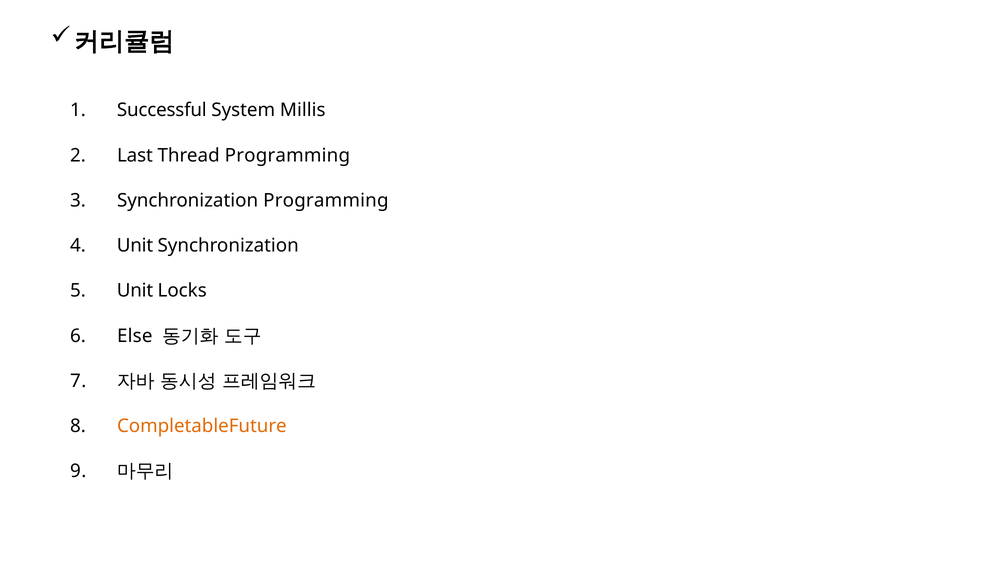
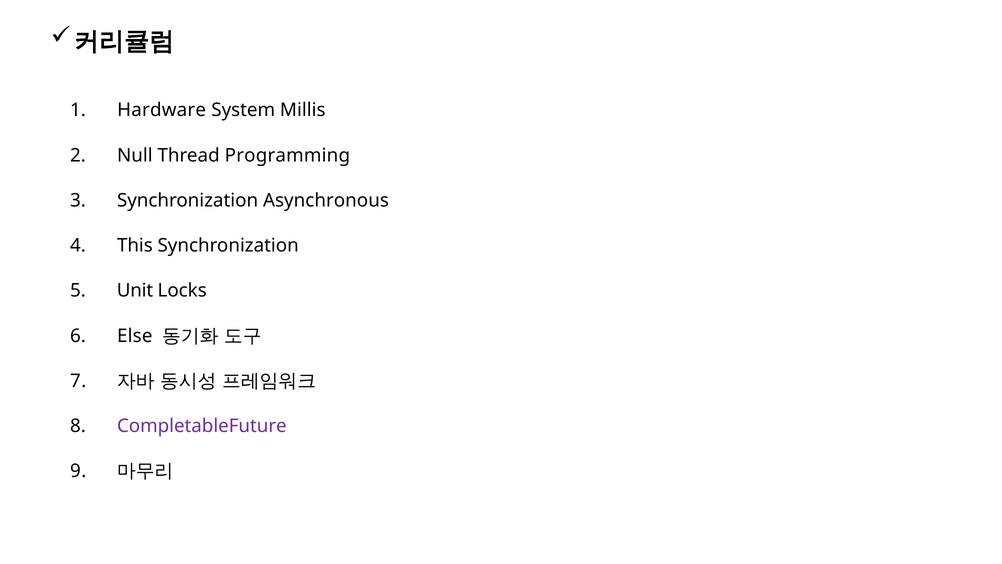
Successful: Successful -> Hardware
Last: Last -> Null
Synchronization Programming: Programming -> Asynchronous
Unit at (135, 245): Unit -> This
CompletableFuture colour: orange -> purple
